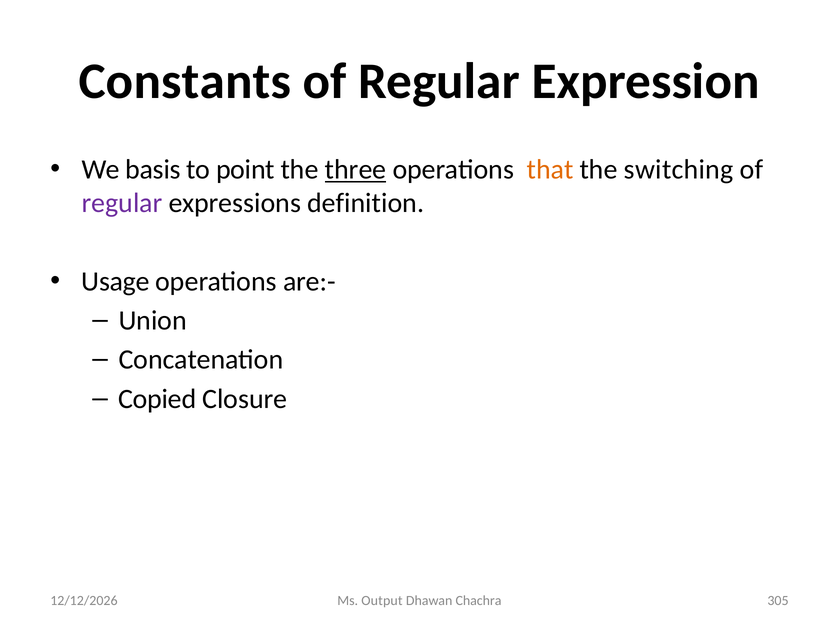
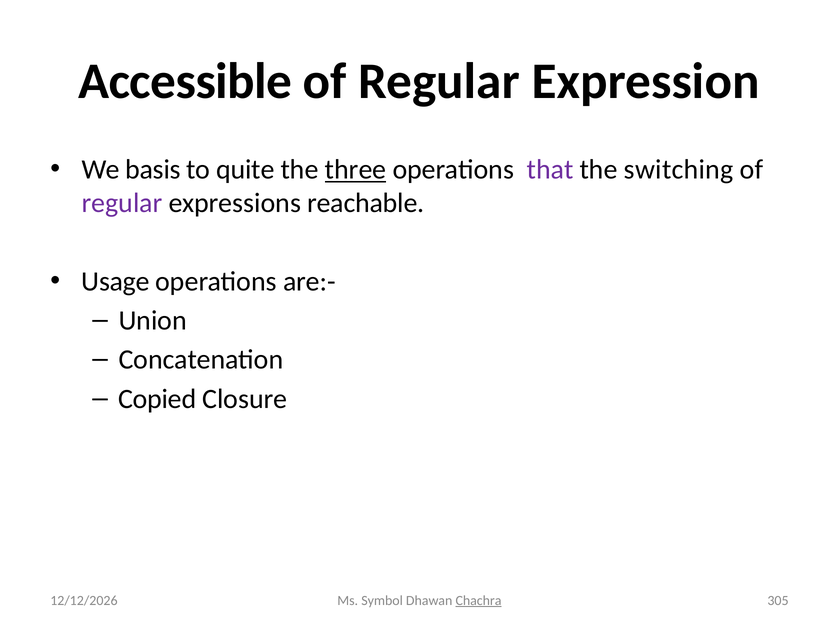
Constants: Constants -> Accessible
point: point -> quite
that colour: orange -> purple
definition: definition -> reachable
Output: Output -> Symbol
Chachra underline: none -> present
